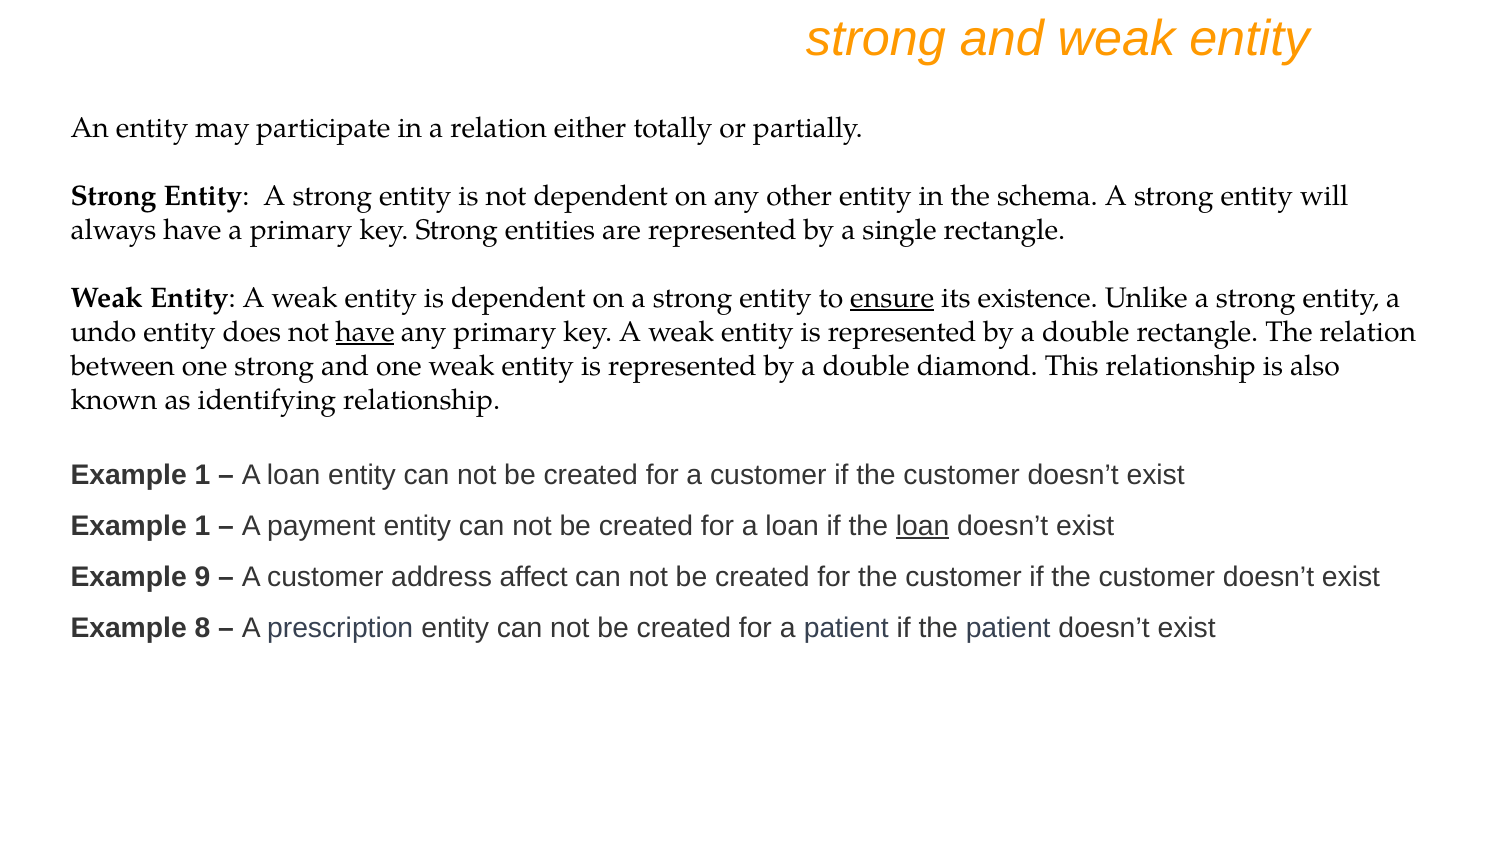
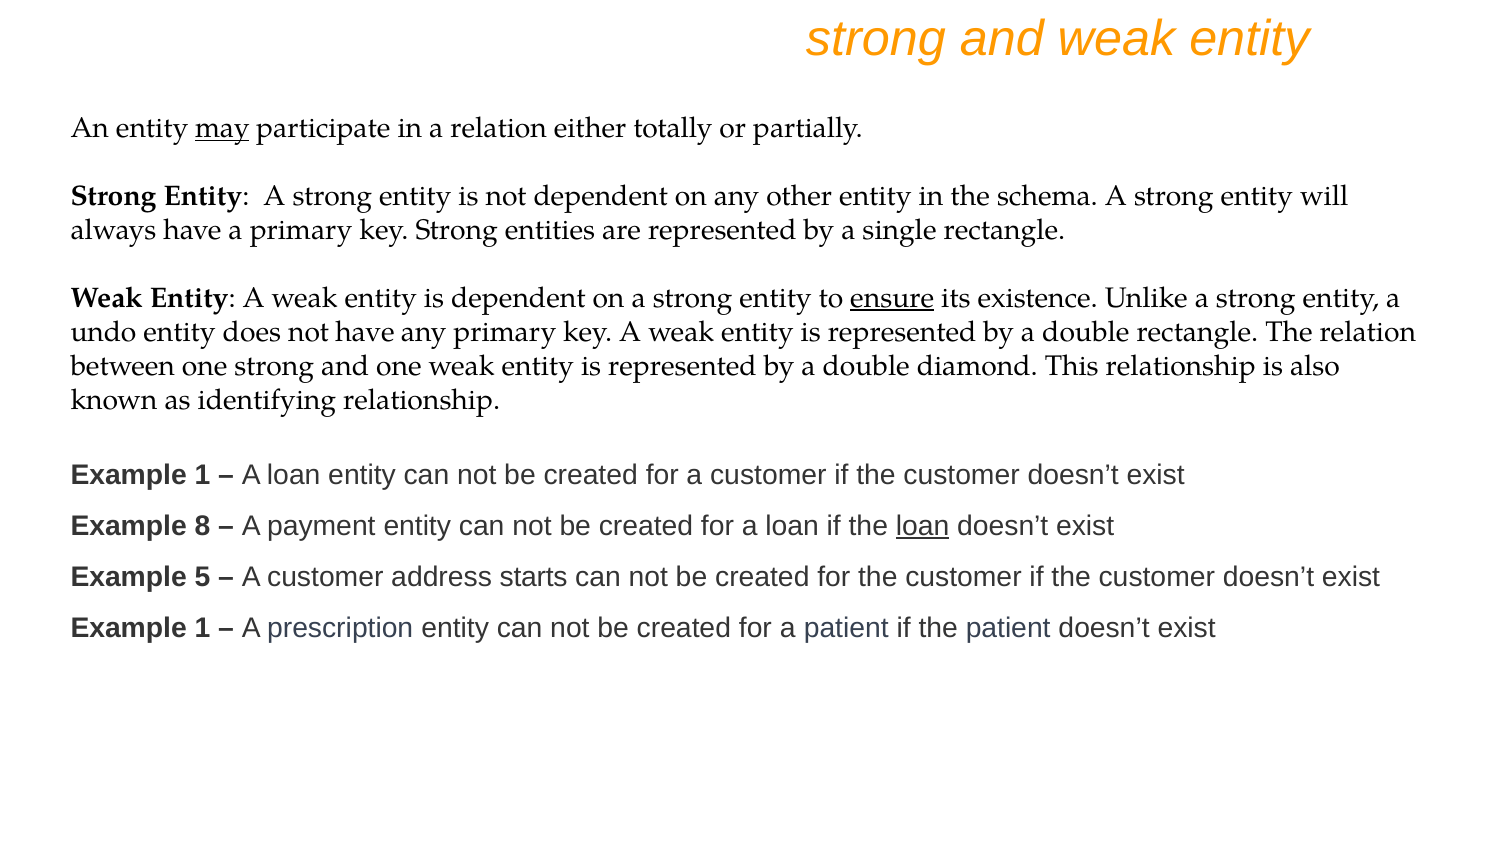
may underline: none -> present
have at (365, 332) underline: present -> none
1 at (203, 526): 1 -> 8
9: 9 -> 5
affect: affect -> starts
8 at (203, 628): 8 -> 1
